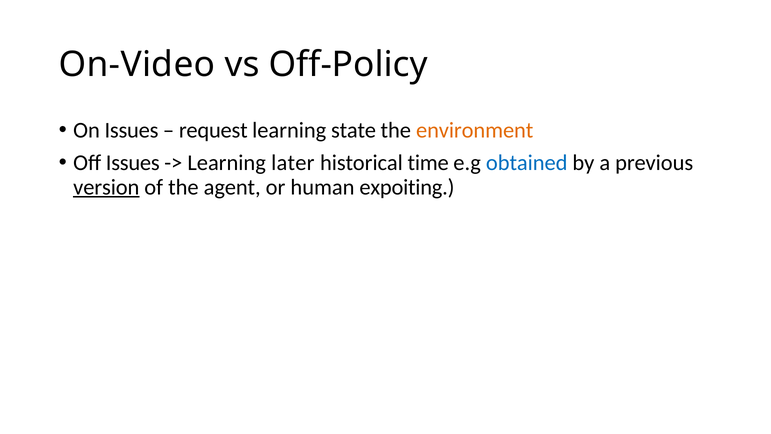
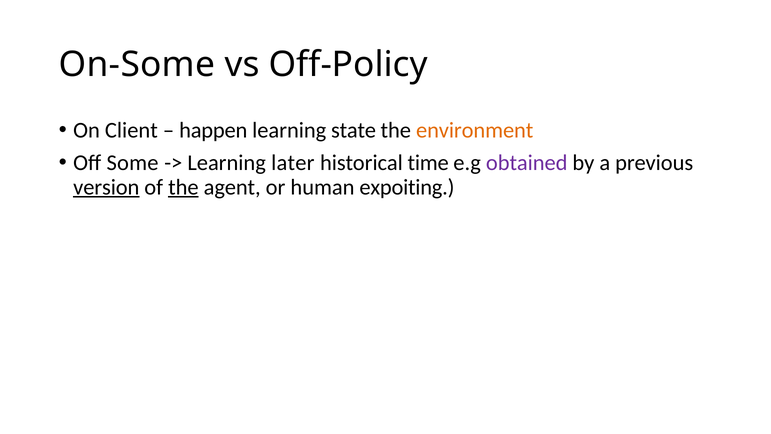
On-Video: On-Video -> On-Some
On Issues: Issues -> Client
request: request -> happen
Off Issues: Issues -> Some
obtained colour: blue -> purple
the at (183, 187) underline: none -> present
